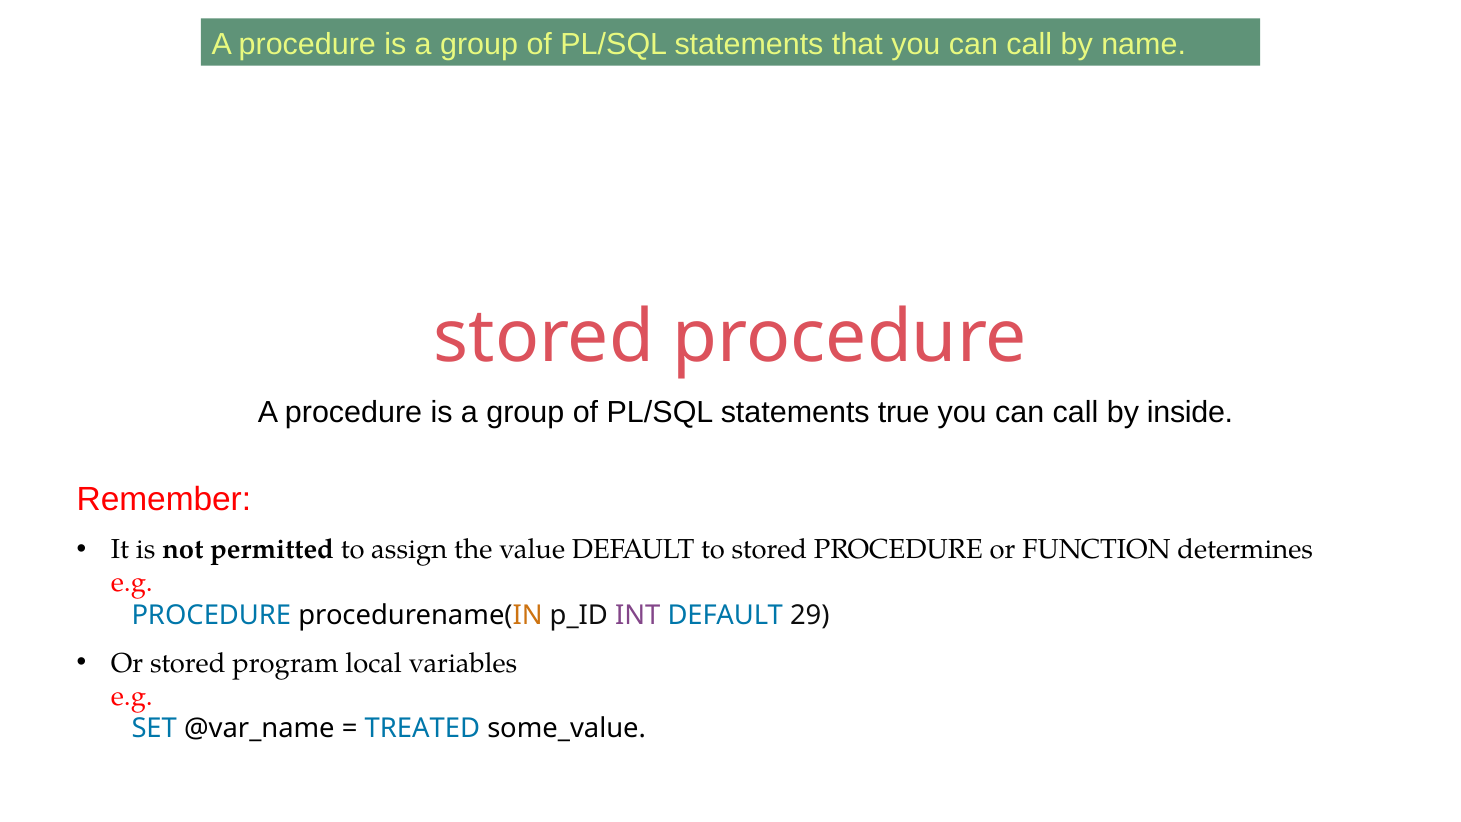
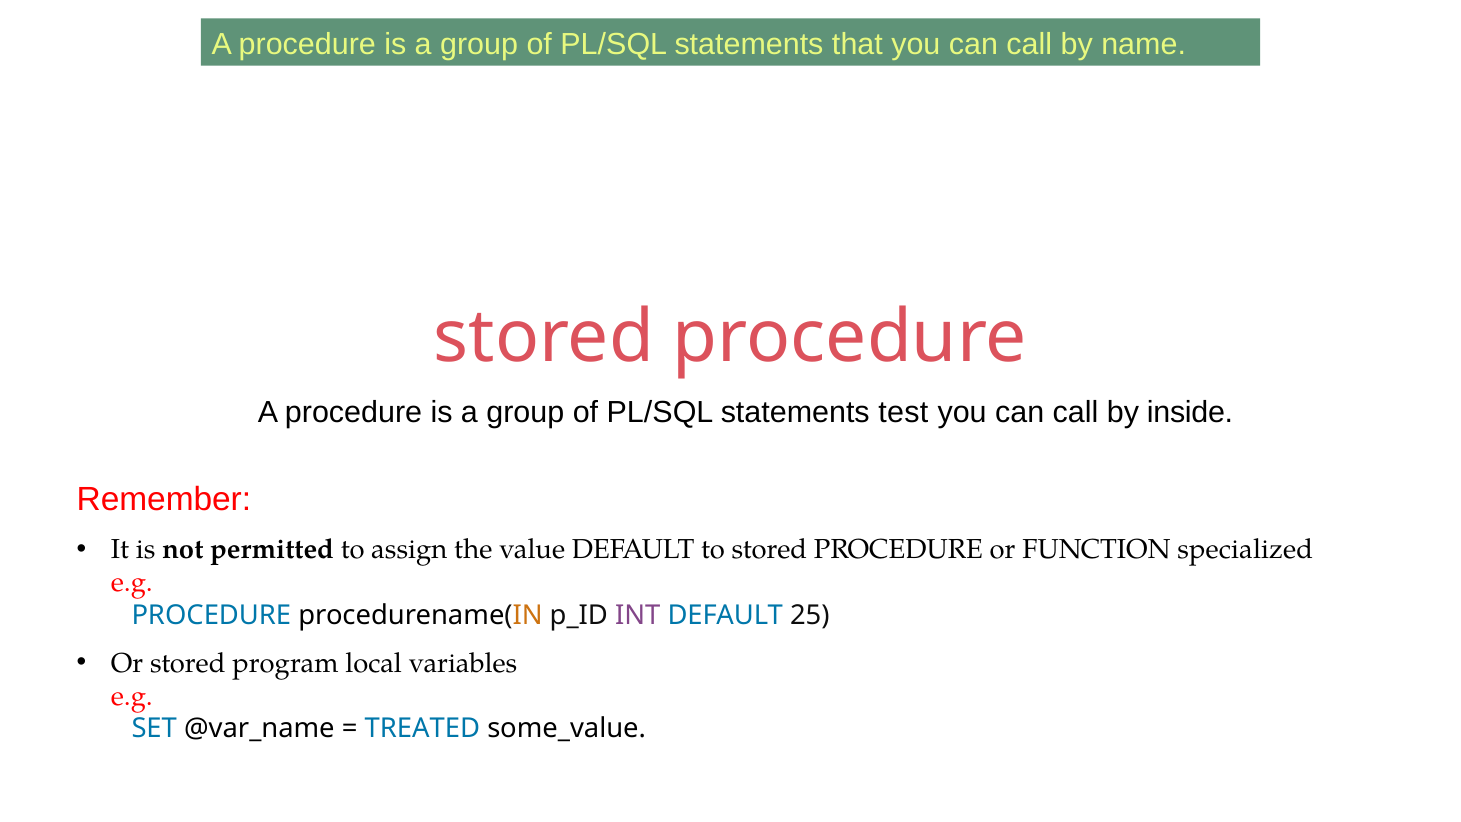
true: true -> test
determines: determines -> specialized
29: 29 -> 25
